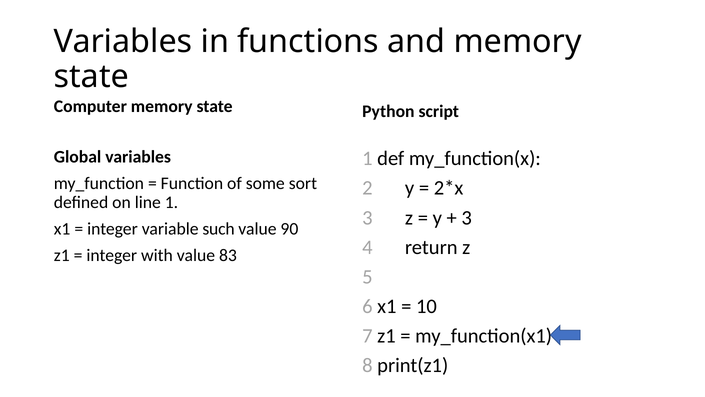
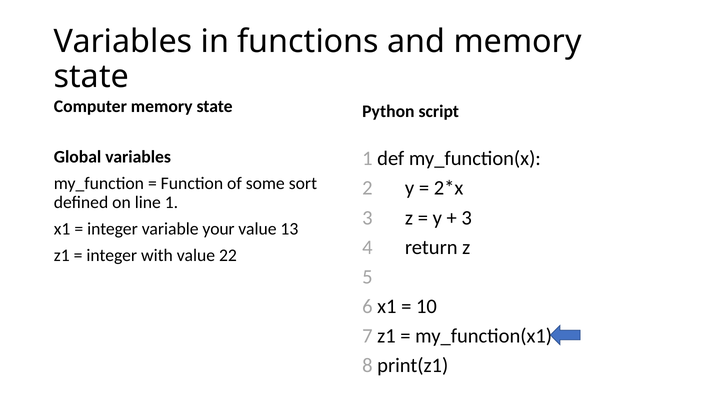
such: such -> your
90: 90 -> 13
83: 83 -> 22
